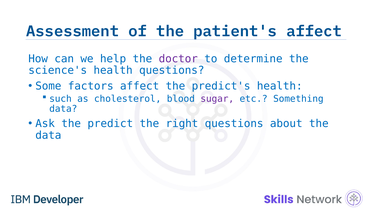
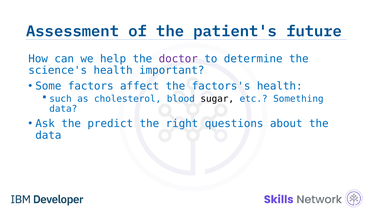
patient's affect: affect -> future
health questions: questions -> important
predict's: predict's -> factors's
sugar colour: purple -> black
